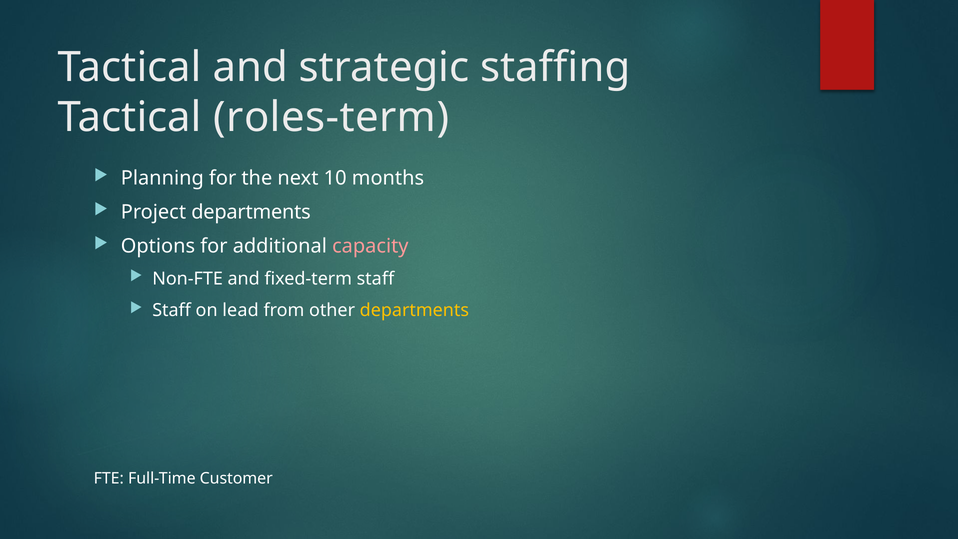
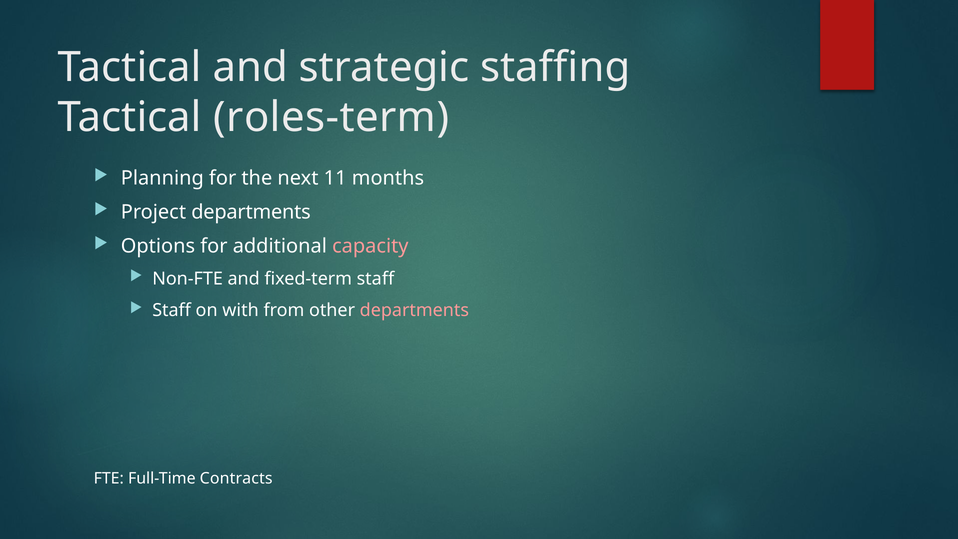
10: 10 -> 11
lead: lead -> with
departments at (414, 310) colour: yellow -> pink
Customer: Customer -> Contracts
